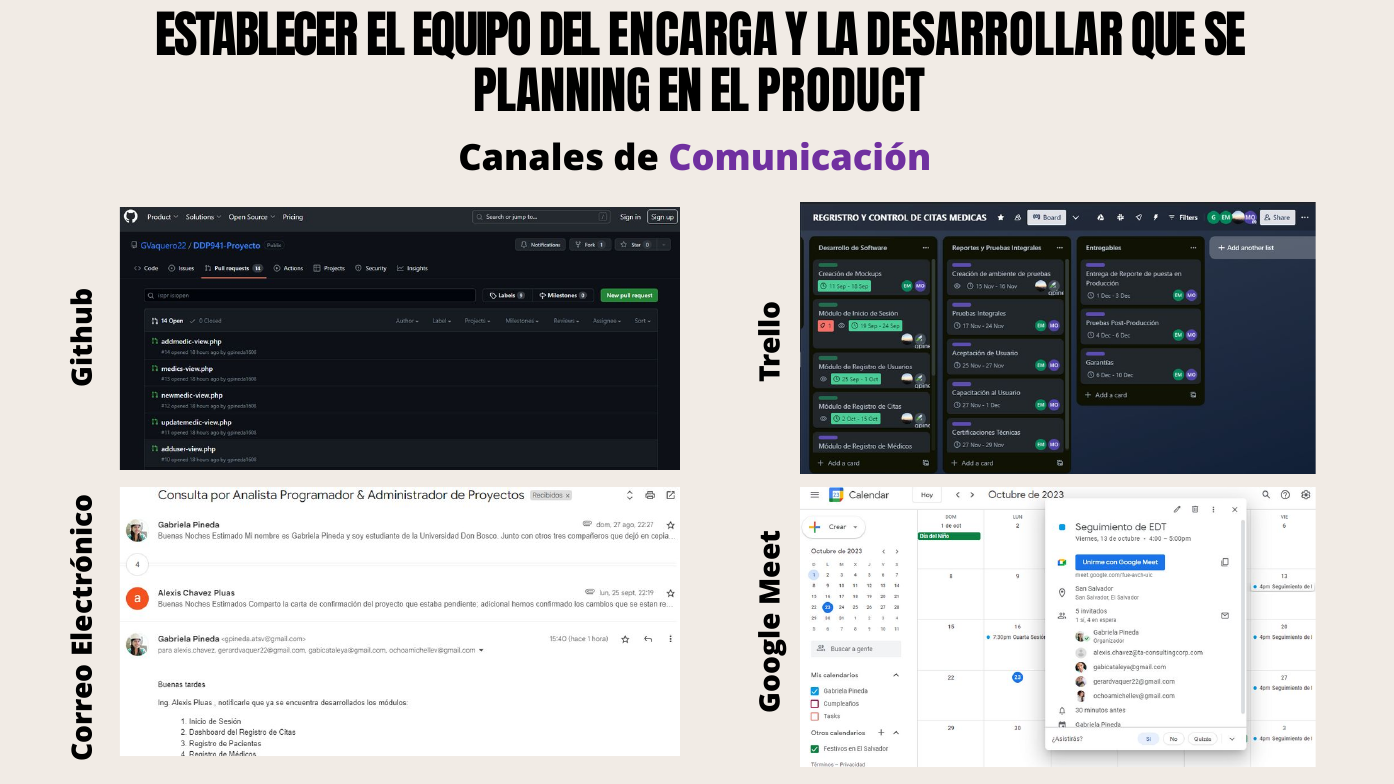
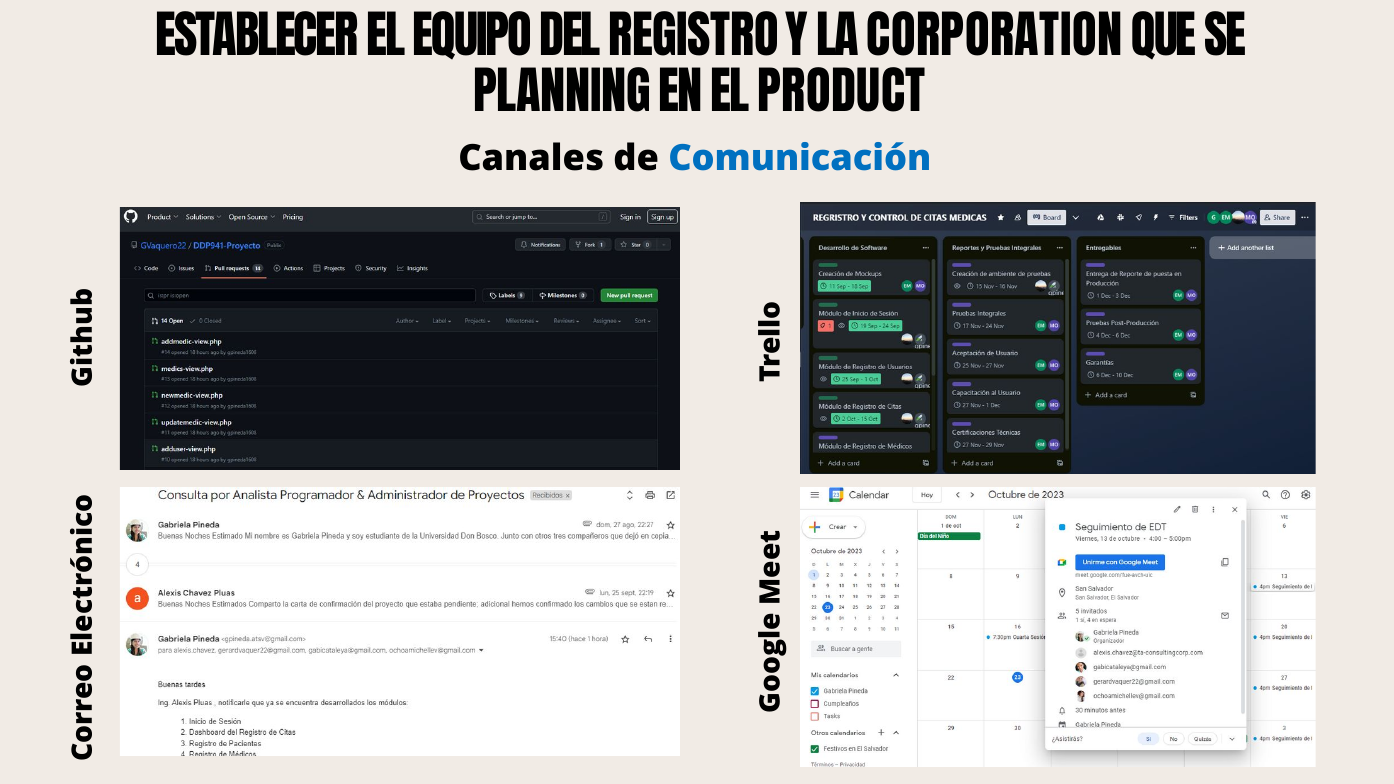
ENCARGA: ENCARGA -> REGISTRO
DESARROLLAR: DESARROLLAR -> CORPORATION
Comunicación colour: purple -> blue
